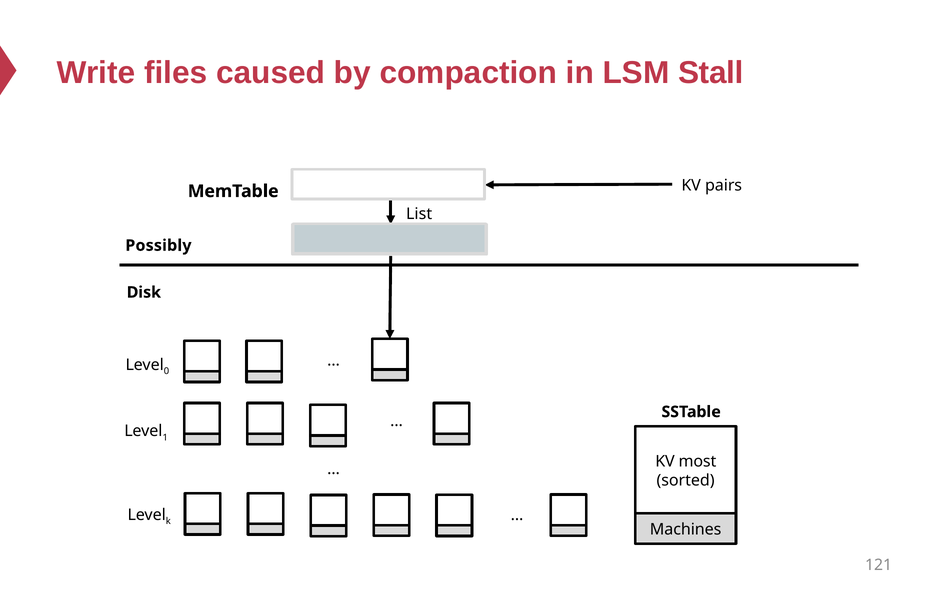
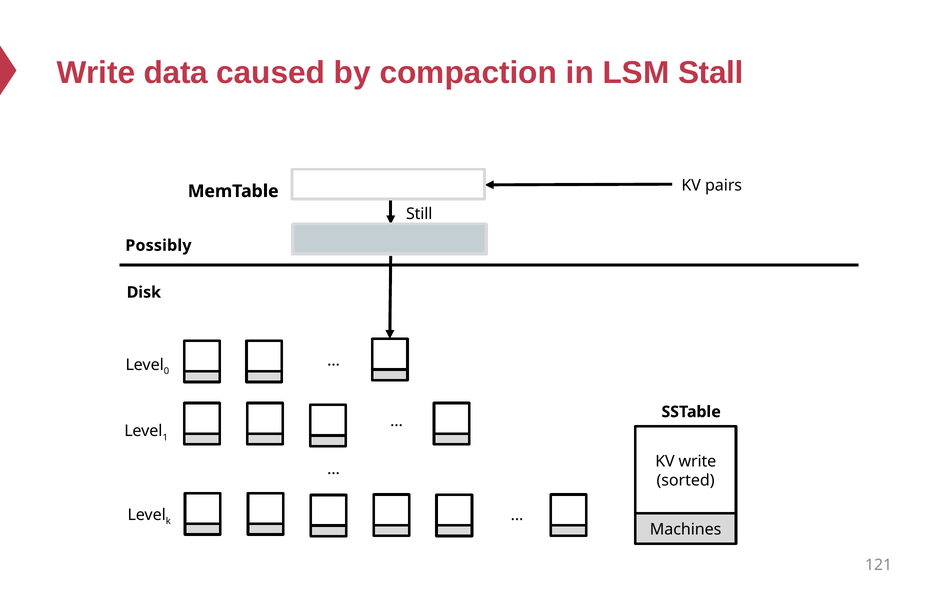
files: files -> data
List: List -> Still
KV most: most -> write
